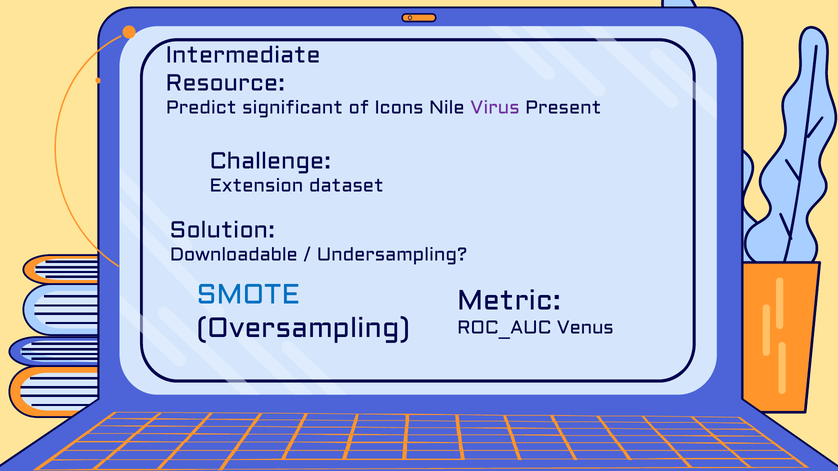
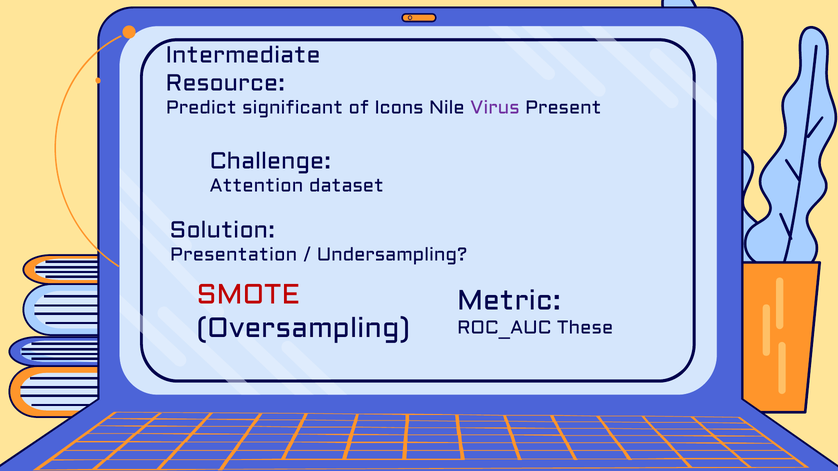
Extension: Extension -> Attention
Downloadable: Downloadable -> Presentation
SMOTE colour: blue -> red
Venus: Venus -> These
